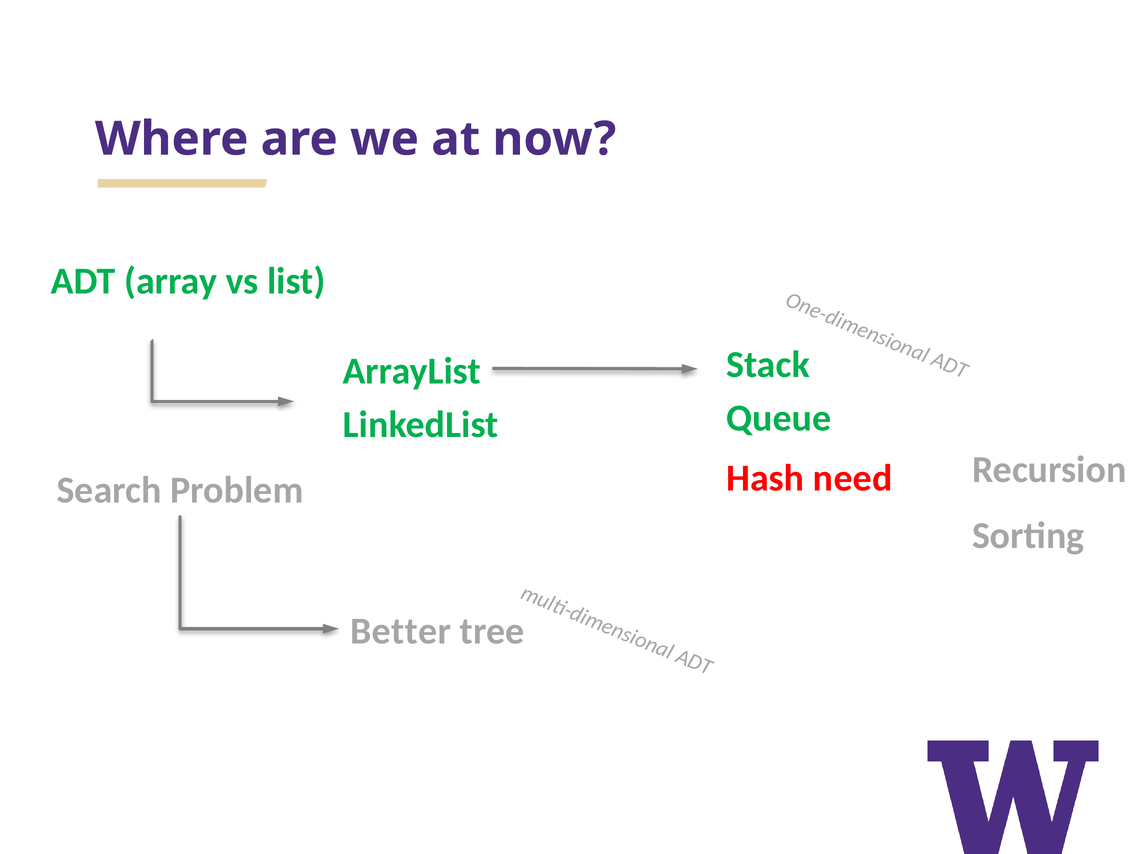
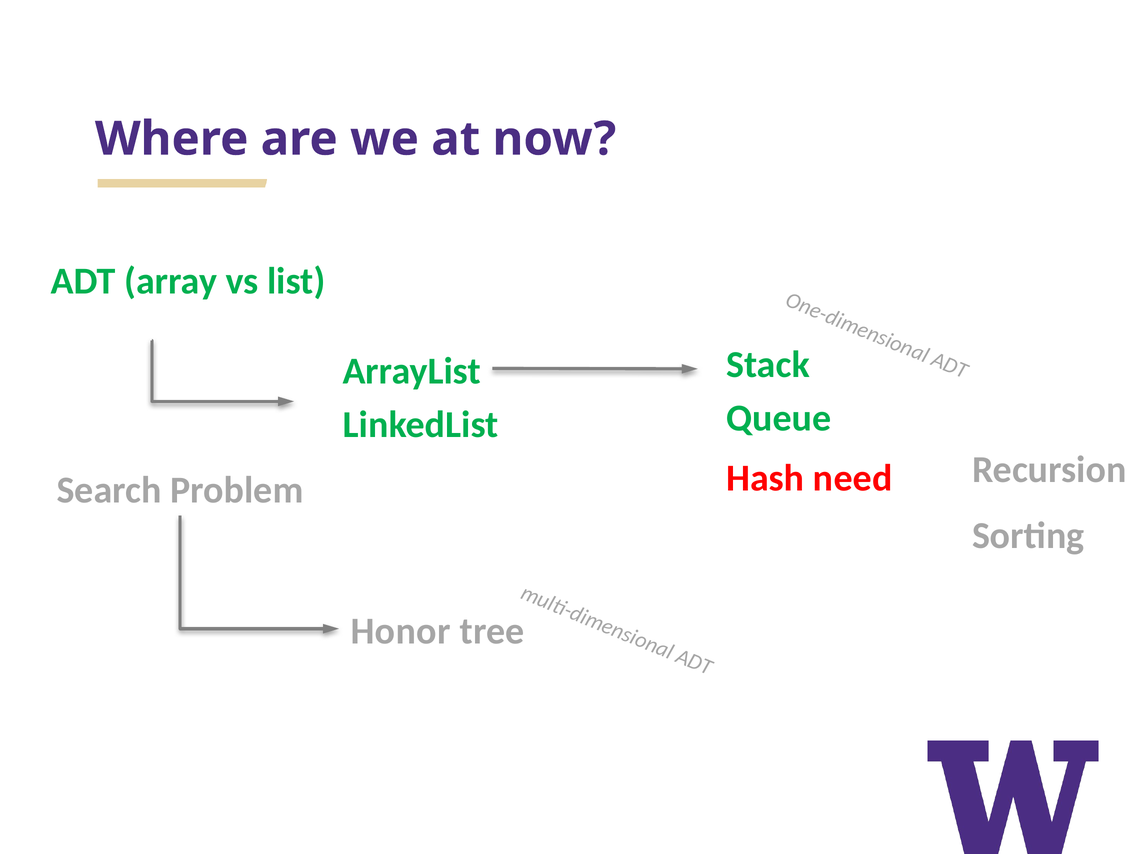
Better: Better -> Honor
